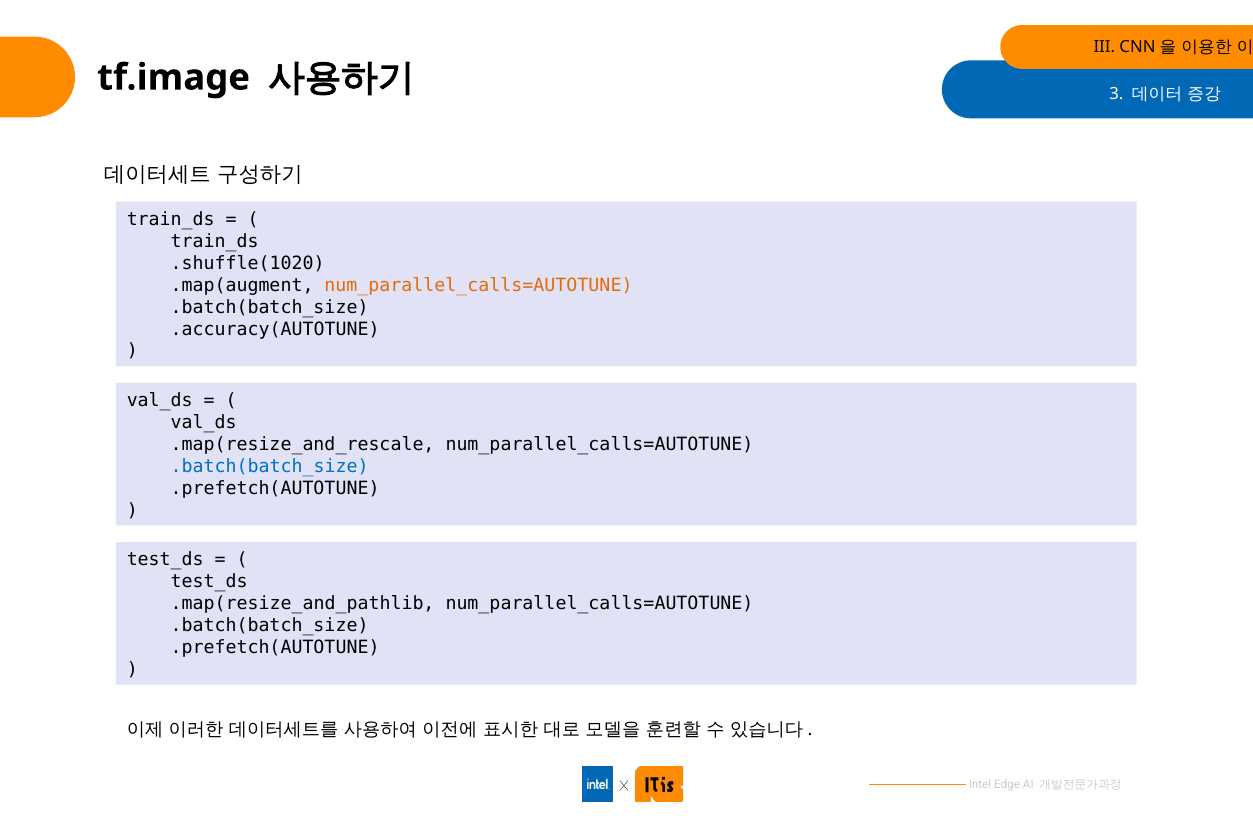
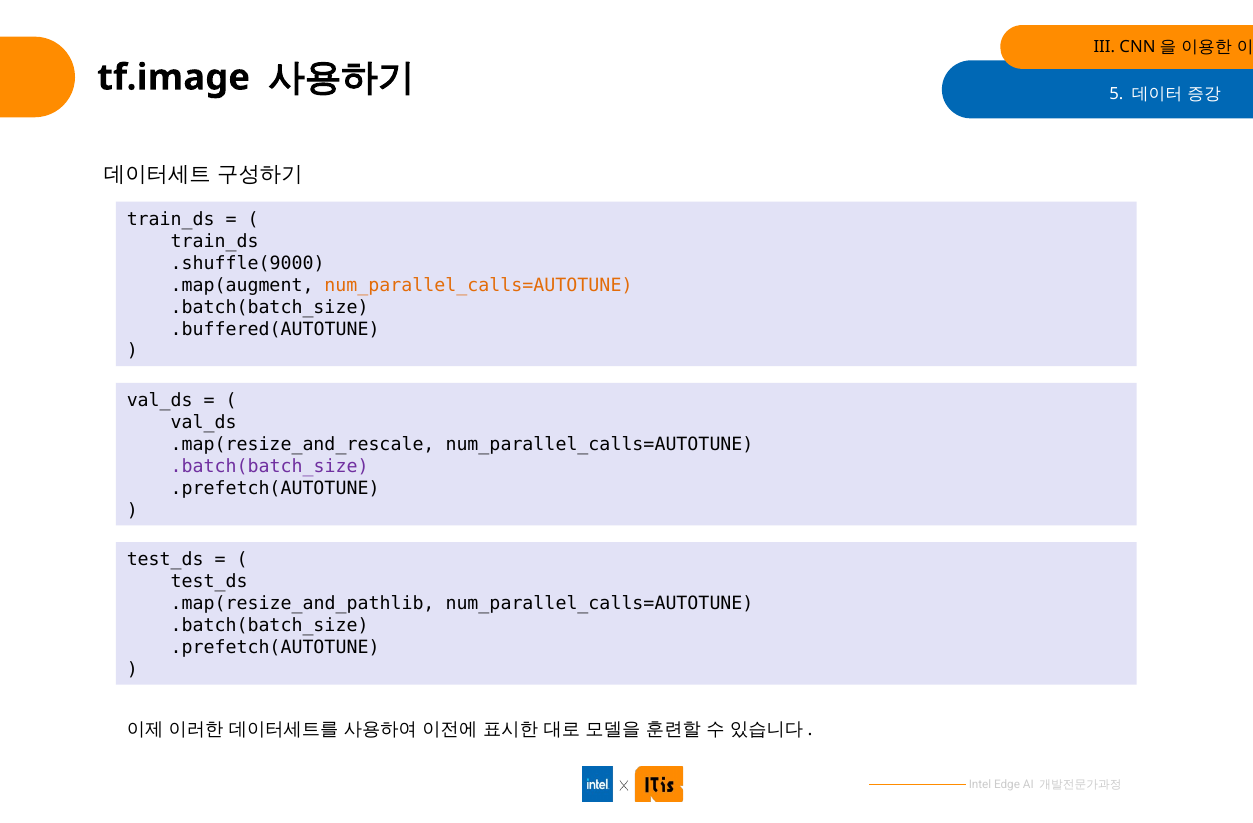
3: 3 -> 5
.shuffle(1020: .shuffle(1020 -> .shuffle(9000
.accuracy(AUTOTUNE: .accuracy(AUTOTUNE -> .buffered(AUTOTUNE
.batch(batch_size at (270, 466) colour: blue -> purple
